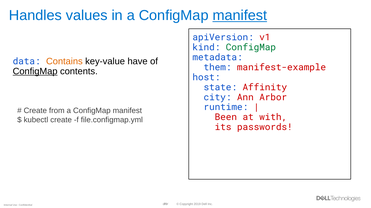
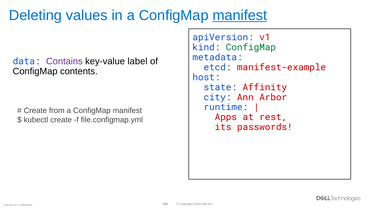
Handles: Handles -> Deleting
Contains colour: orange -> purple
have: have -> label
them: them -> etcd
ConfigMap at (35, 72) underline: present -> none
Been: Been -> Apps
with: with -> rest
